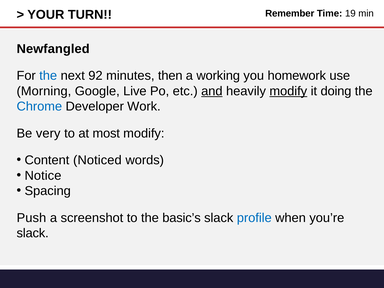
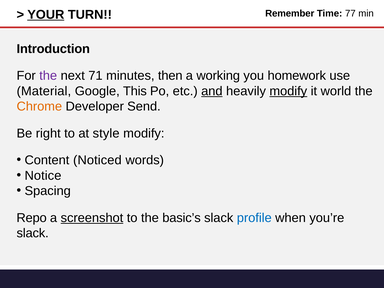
YOUR underline: none -> present
19: 19 -> 77
Newfangled: Newfangled -> Introduction
the at (48, 76) colour: blue -> purple
92: 92 -> 71
Morning: Morning -> Material
Live: Live -> This
doing: doing -> world
Chrome colour: blue -> orange
Work: Work -> Send
very: very -> right
most: most -> style
Push: Push -> Repo
screenshot underline: none -> present
